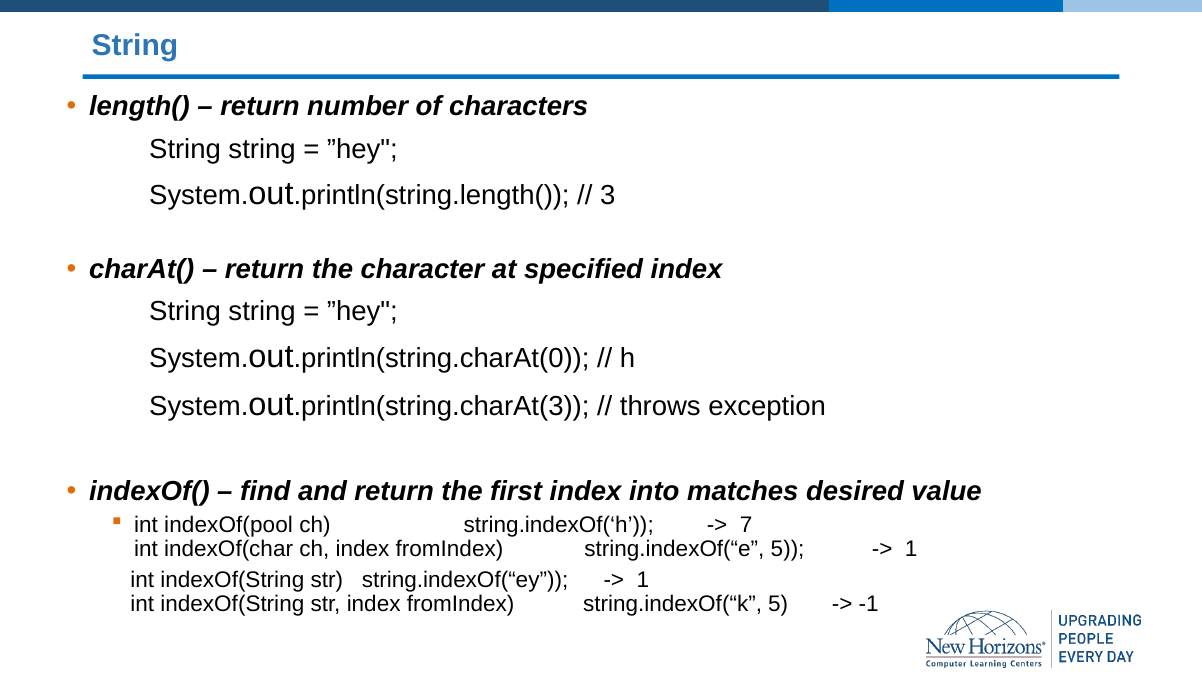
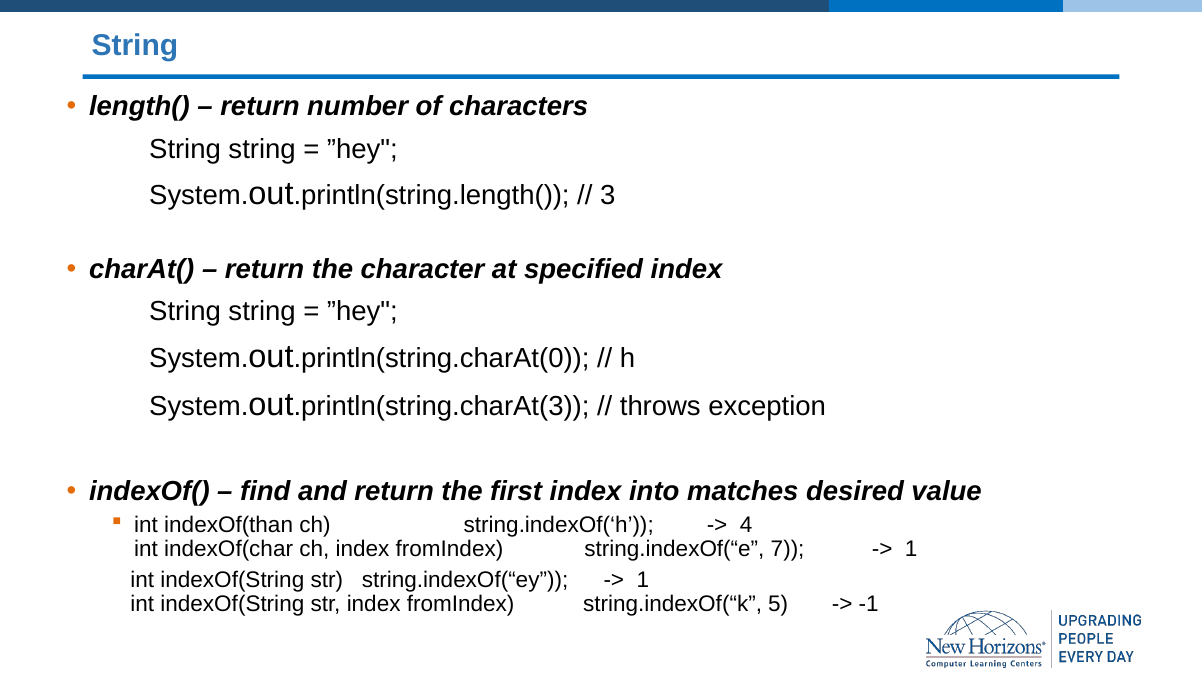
indexOf(pool: indexOf(pool -> indexOf(than
7: 7 -> 4
string.indexOf(“e 5: 5 -> 7
